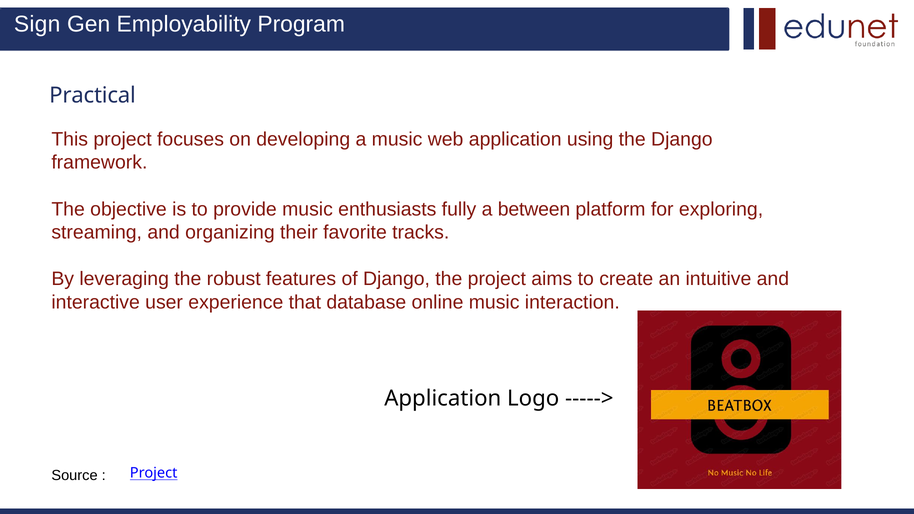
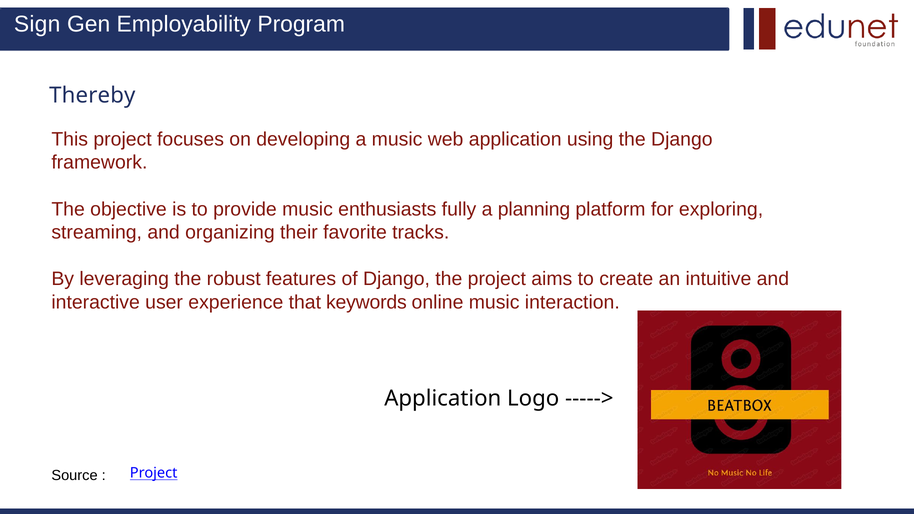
Practical: Practical -> Thereby
between: between -> planning
database: database -> keywords
